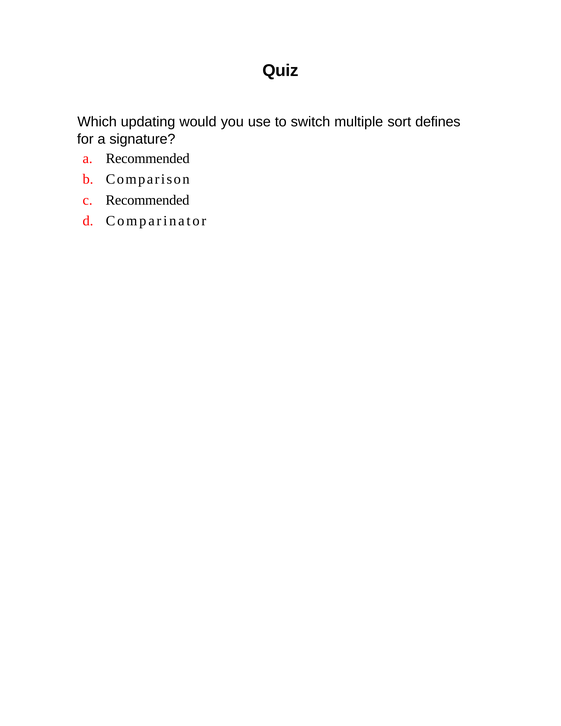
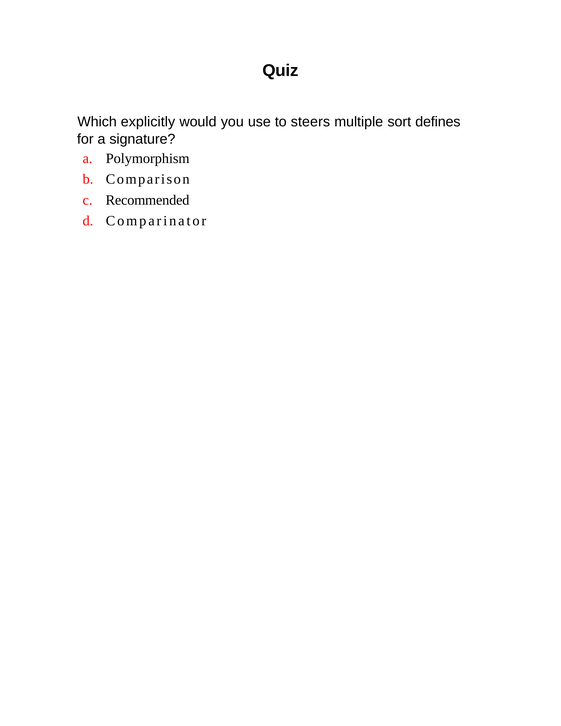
updating: updating -> explicitly
switch: switch -> steers
a Recommended: Recommended -> Polymorphism
